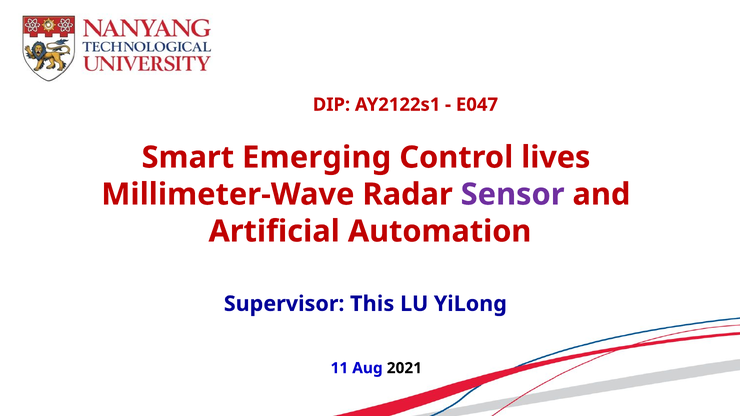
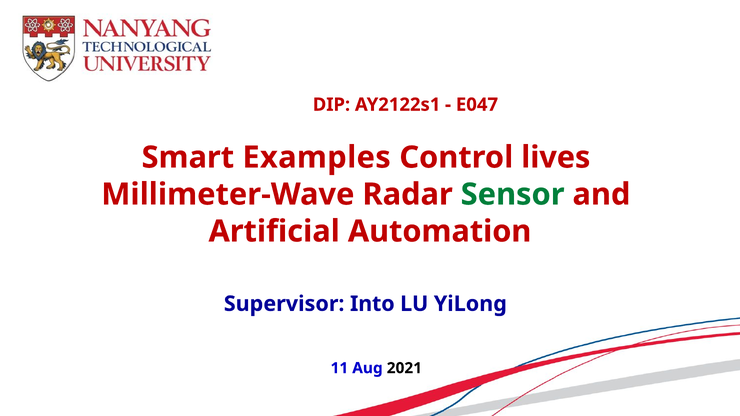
Emerging: Emerging -> Examples
Sensor colour: purple -> green
This: This -> Into
